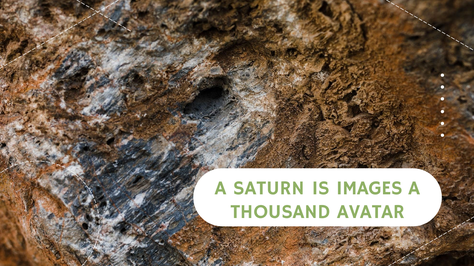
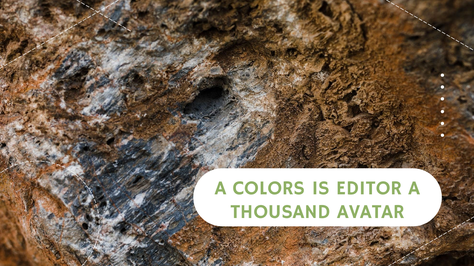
SATURN: SATURN -> COLORS
IMAGES: IMAGES -> EDITOR
